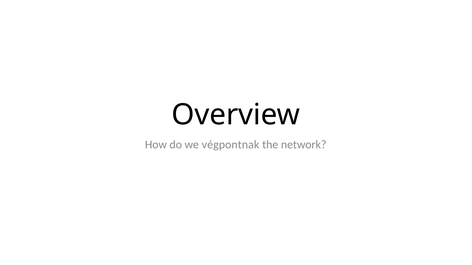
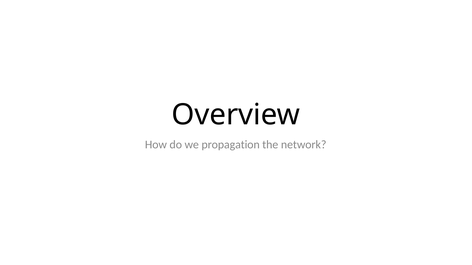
végpontnak: végpontnak -> propagation
